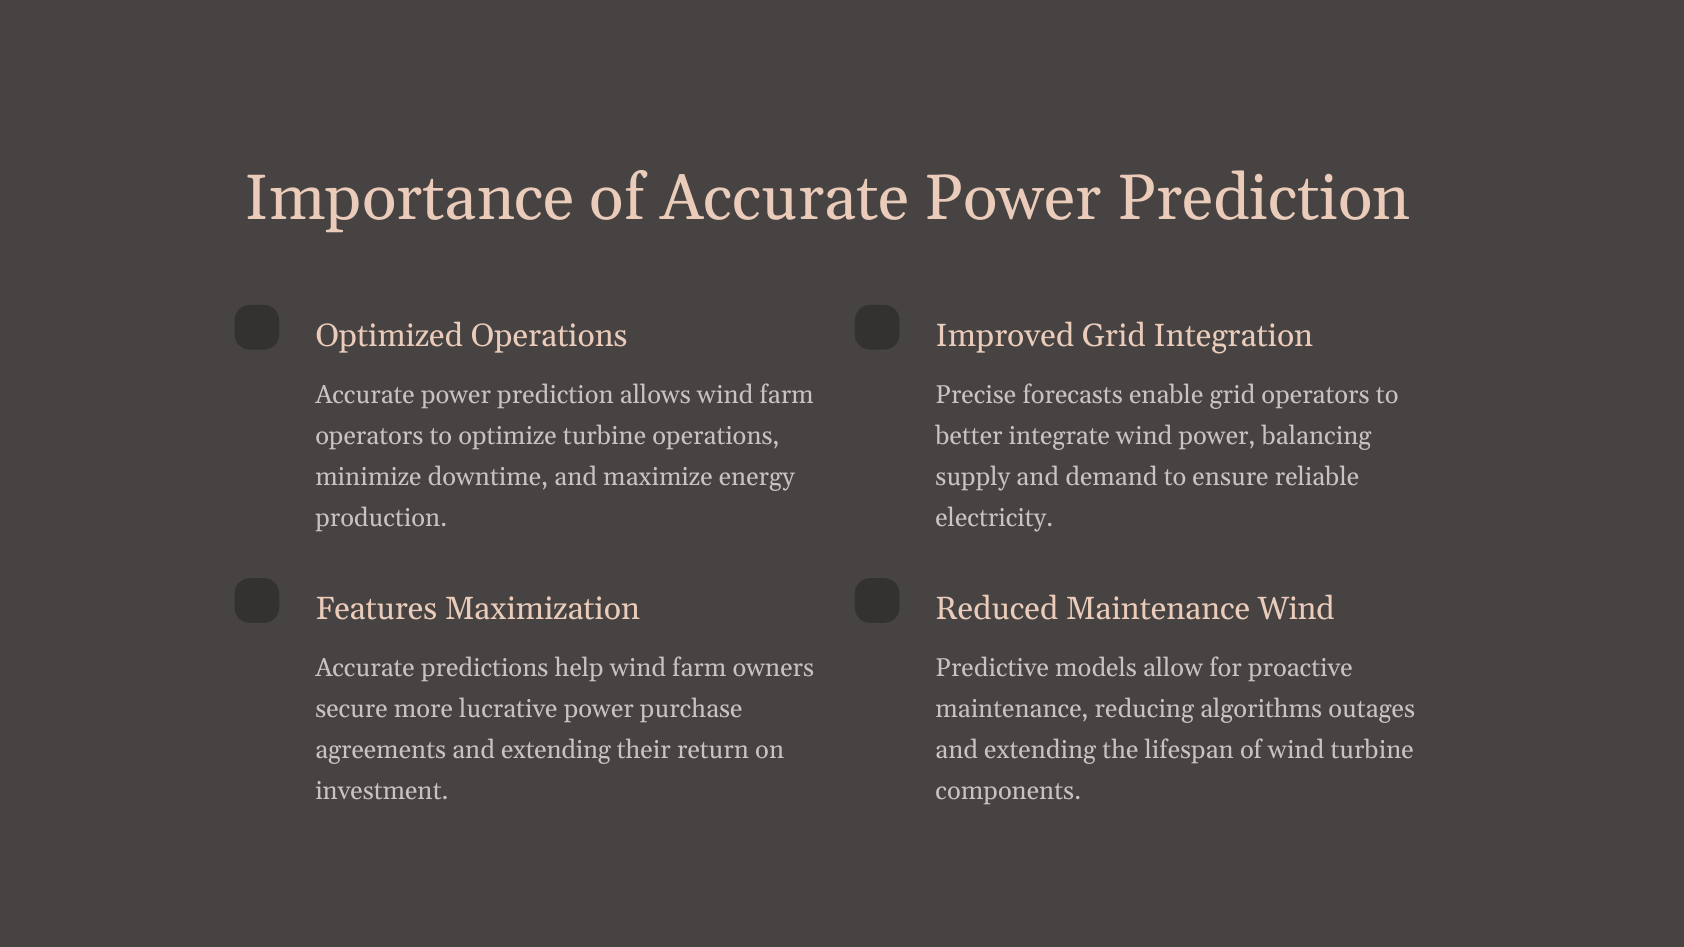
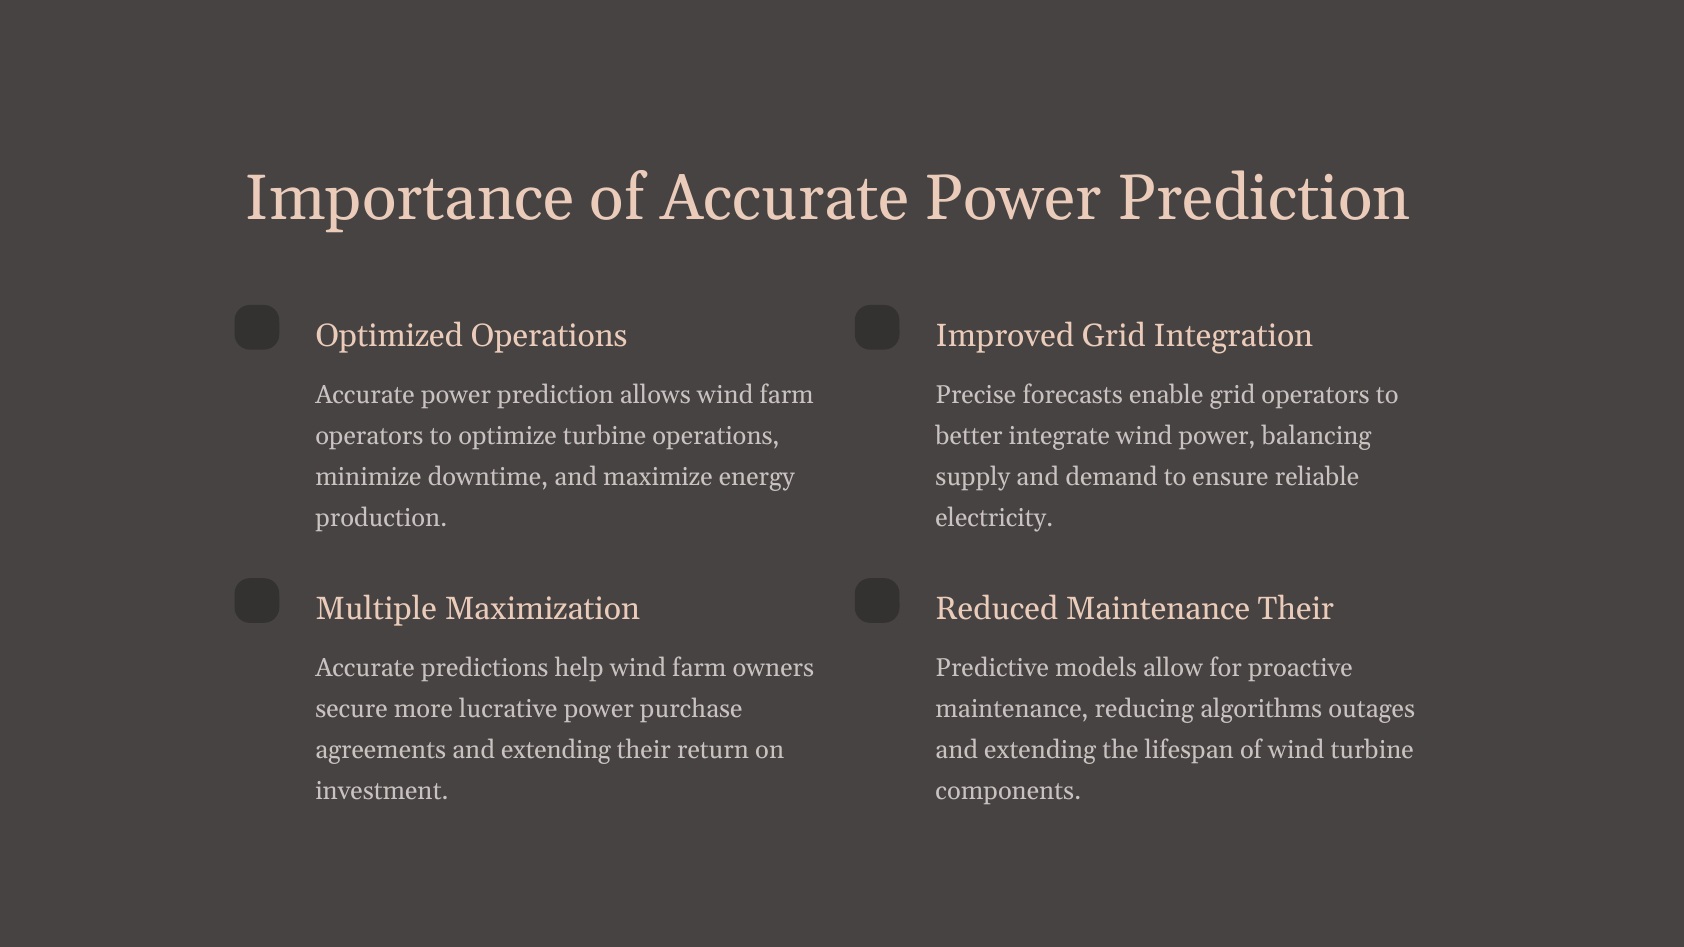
Features: Features -> Multiple
Maintenance Wind: Wind -> Their
